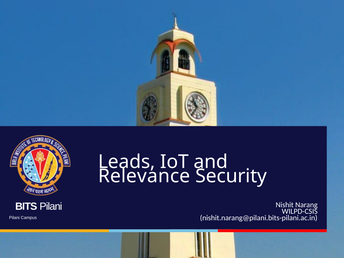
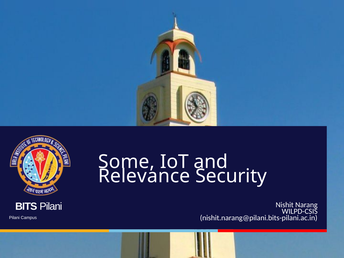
Leads: Leads -> Some
